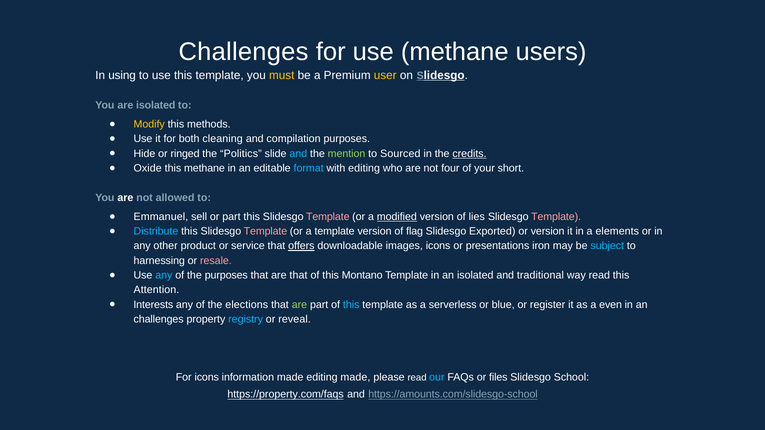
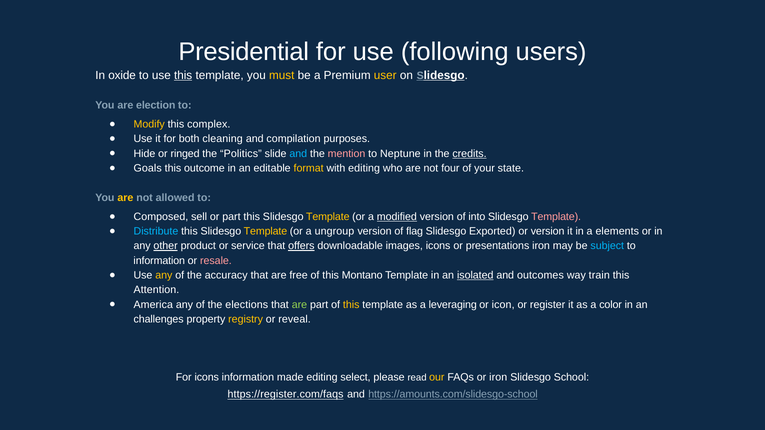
Challenges at (243, 52): Challenges -> Presidential
use methane: methane -> following
using: using -> oxide
this at (183, 75) underline: none -> present
are isolated: isolated -> election
methods: methods -> complex
mention colour: light green -> pink
Sourced: Sourced -> Neptune
Oxide: Oxide -> Goals
this methane: methane -> outcome
format colour: light blue -> yellow
short: short -> state
are at (125, 198) colour: white -> yellow
Emmanuel: Emmanuel -> Composed
Template at (328, 217) colour: pink -> yellow
lies: lies -> into
Template at (265, 231) colour: pink -> yellow
a template: template -> ungroup
other underline: none -> present
harnessing at (159, 261): harnessing -> information
any at (164, 275) colour: light blue -> yellow
the purposes: purposes -> accuracy
are that: that -> free
isolated at (475, 275) underline: none -> present
traditional: traditional -> outcomes
way read: read -> train
Interests: Interests -> America
this at (351, 305) colour: light blue -> yellow
serverless: serverless -> leveraging
blue: blue -> icon
even: even -> color
registry colour: light blue -> yellow
editing made: made -> select
our colour: light blue -> yellow
or files: files -> iron
https://property.com/faqs: https://property.com/faqs -> https://register.com/faqs
